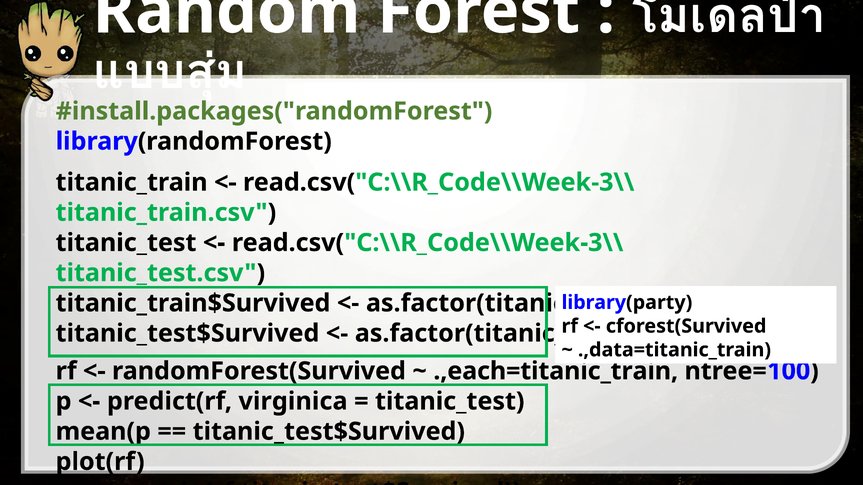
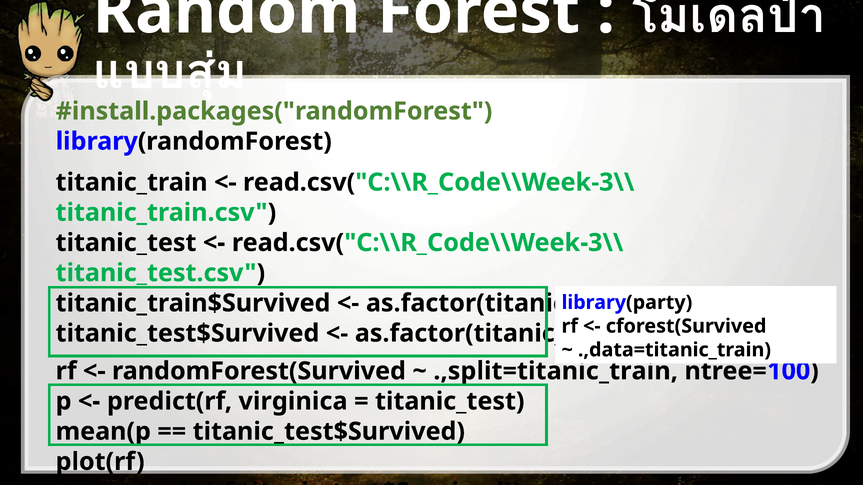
.,each=titanic_train: .,each=titanic_train -> .,split=titanic_train
